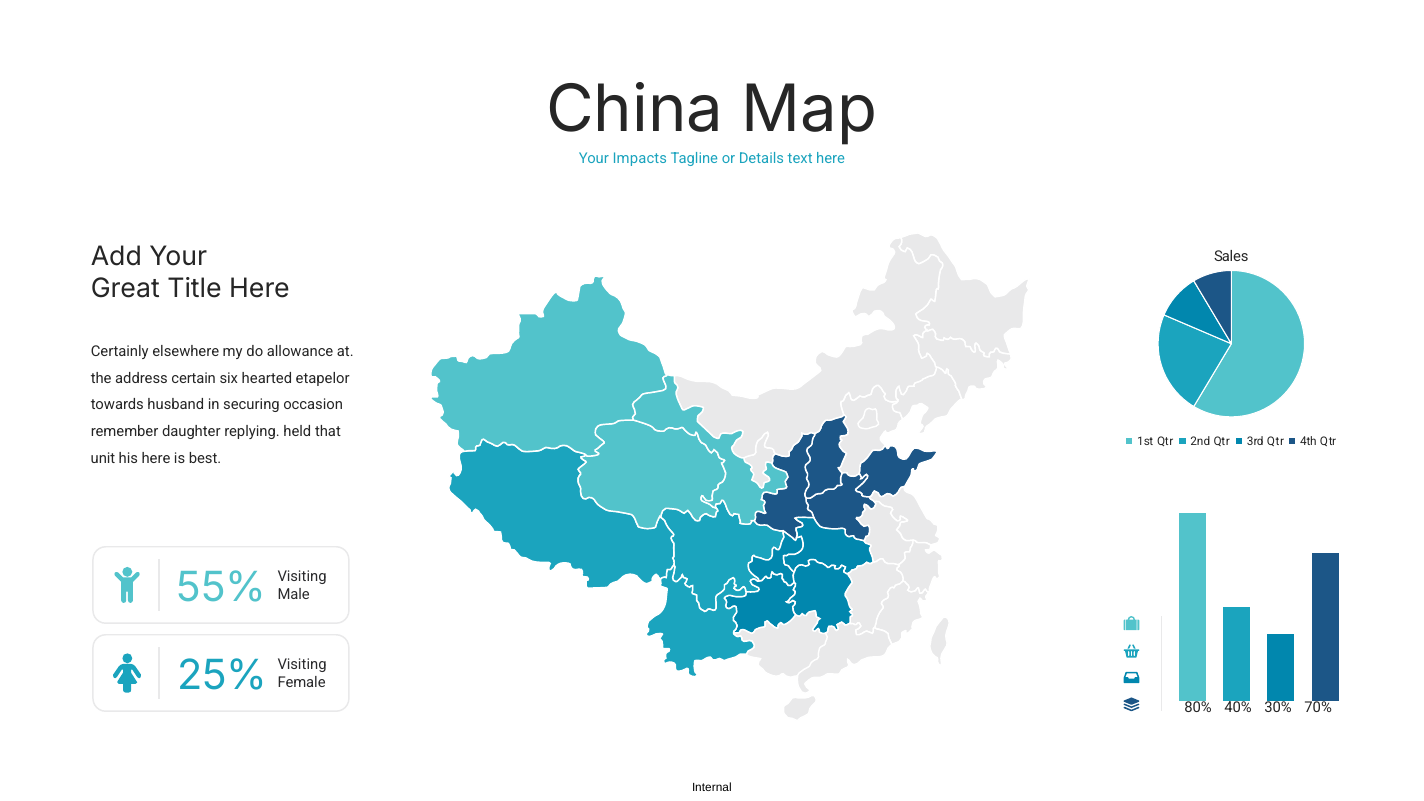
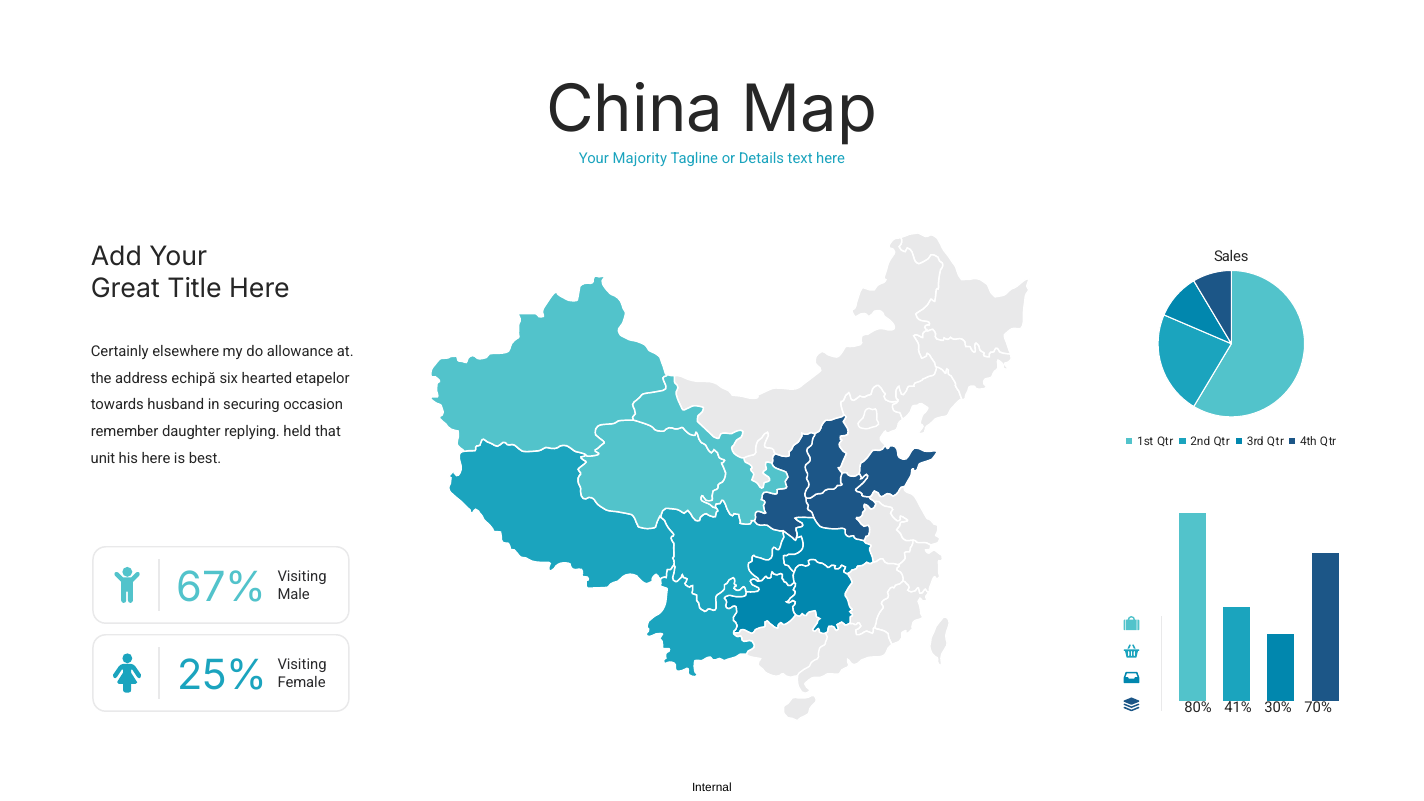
Impacts: Impacts -> Majority
certain: certain -> echipă
55%: 55% -> 67%
40%: 40% -> 41%
